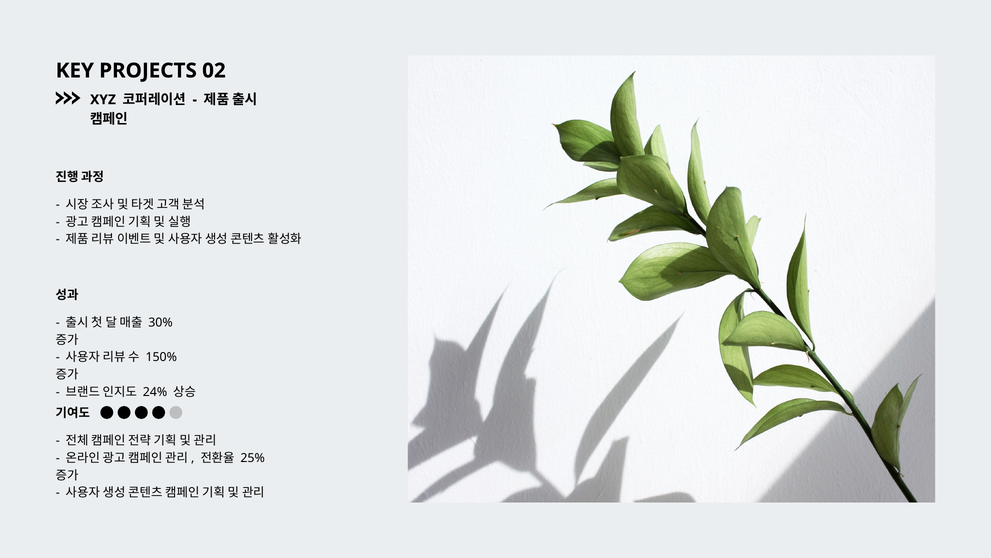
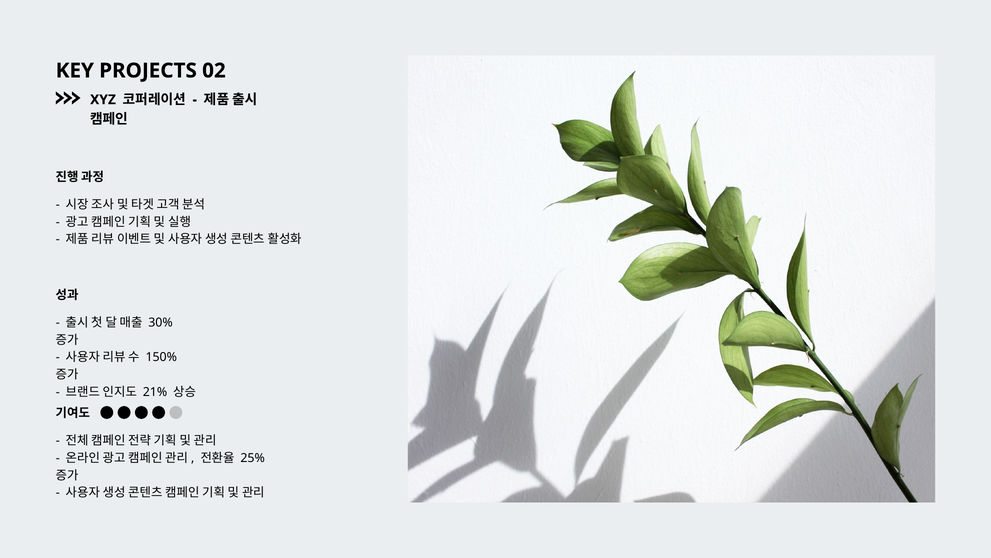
24%: 24% -> 21%
